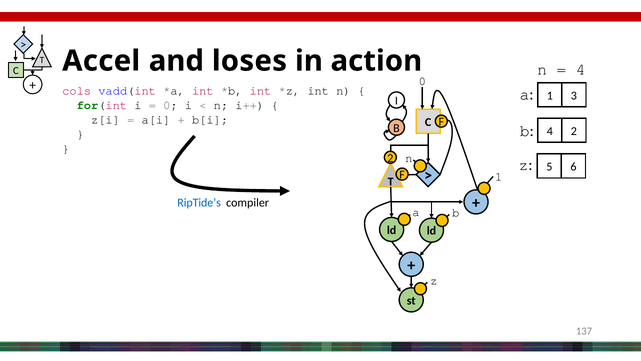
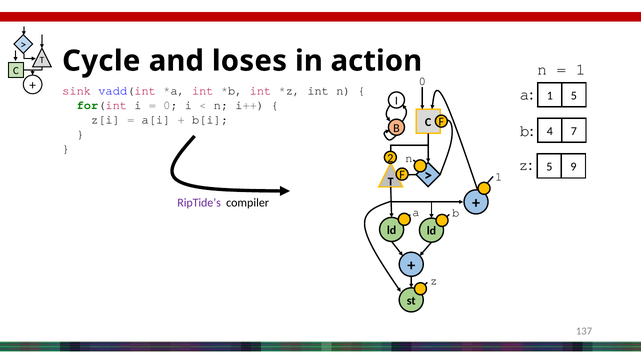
Accel: Accel -> Cycle
4 at (581, 70): 4 -> 1
cols: cols -> sink
1 3: 3 -> 5
4 2: 2 -> 7
6: 6 -> 9
RipTide’s colour: blue -> purple
